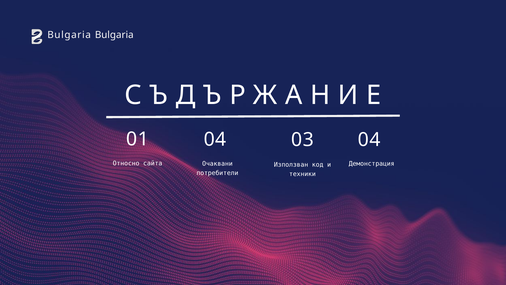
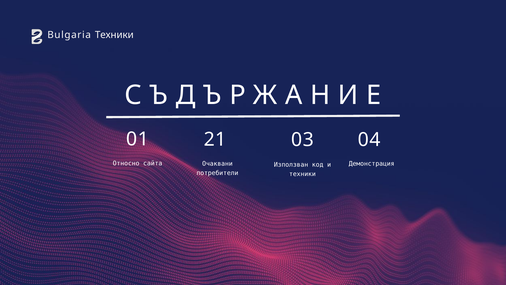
Bulgaria Bulgaria: Bulgaria -> Техники
01 04: 04 -> 21
